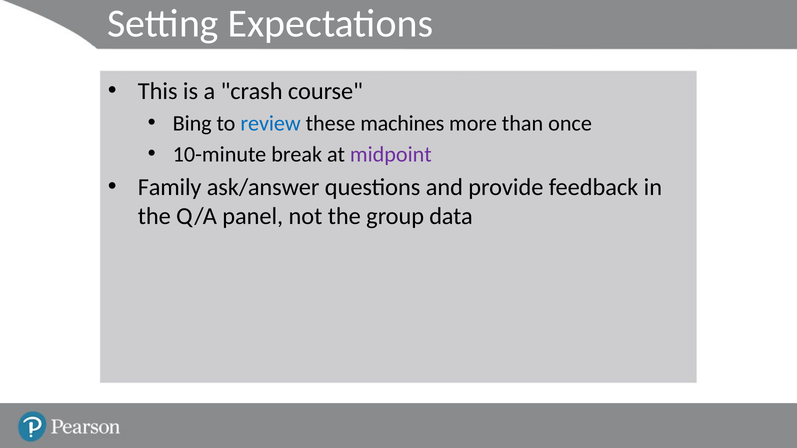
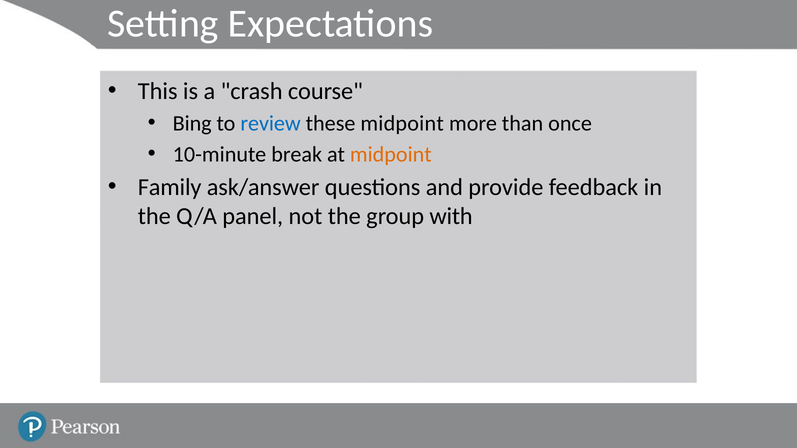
these machines: machines -> midpoint
midpoint at (391, 154) colour: purple -> orange
data: data -> with
